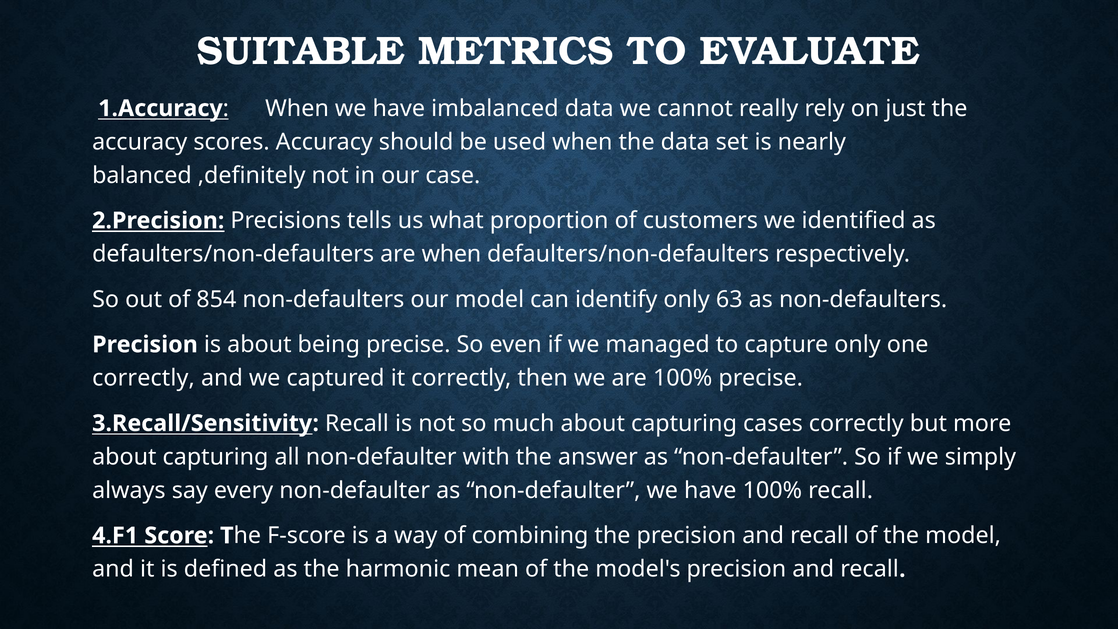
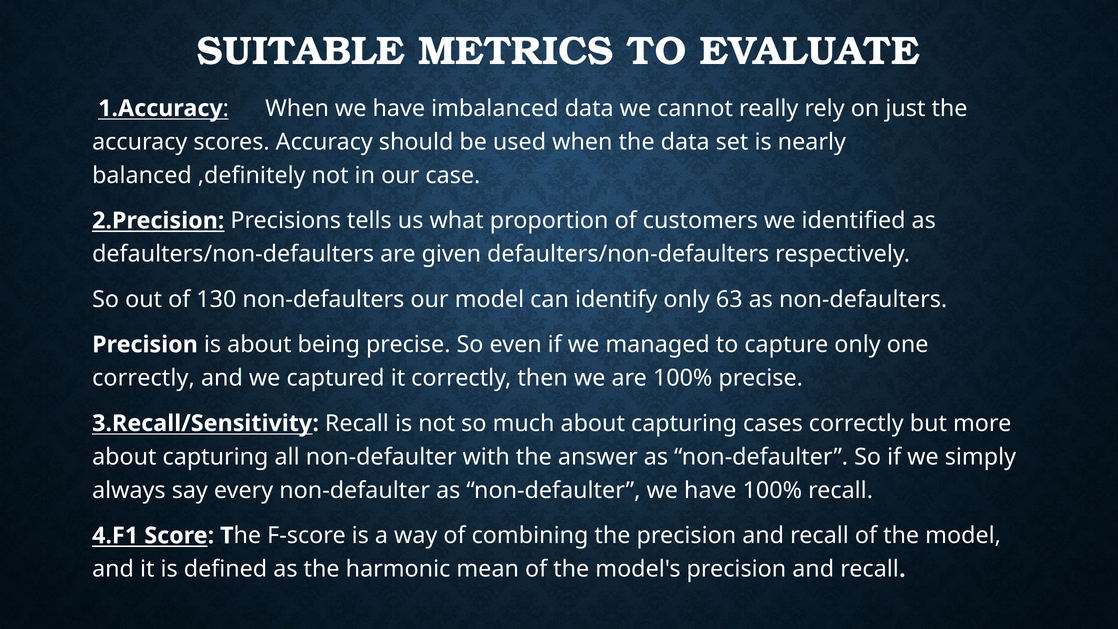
are when: when -> given
854: 854 -> 130
